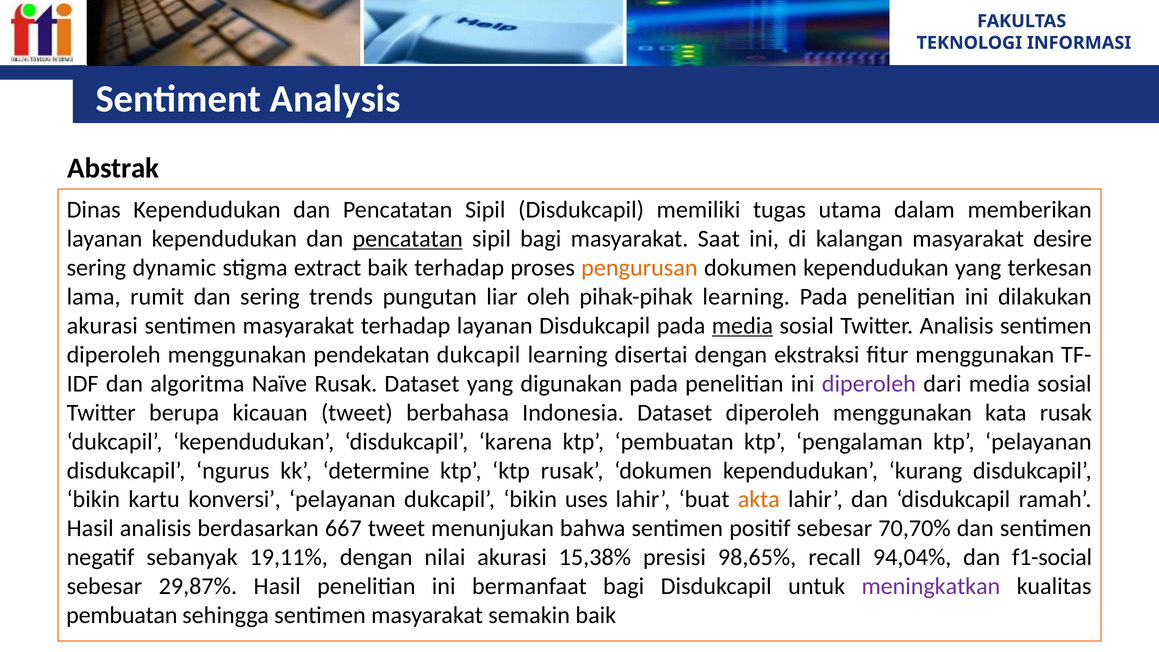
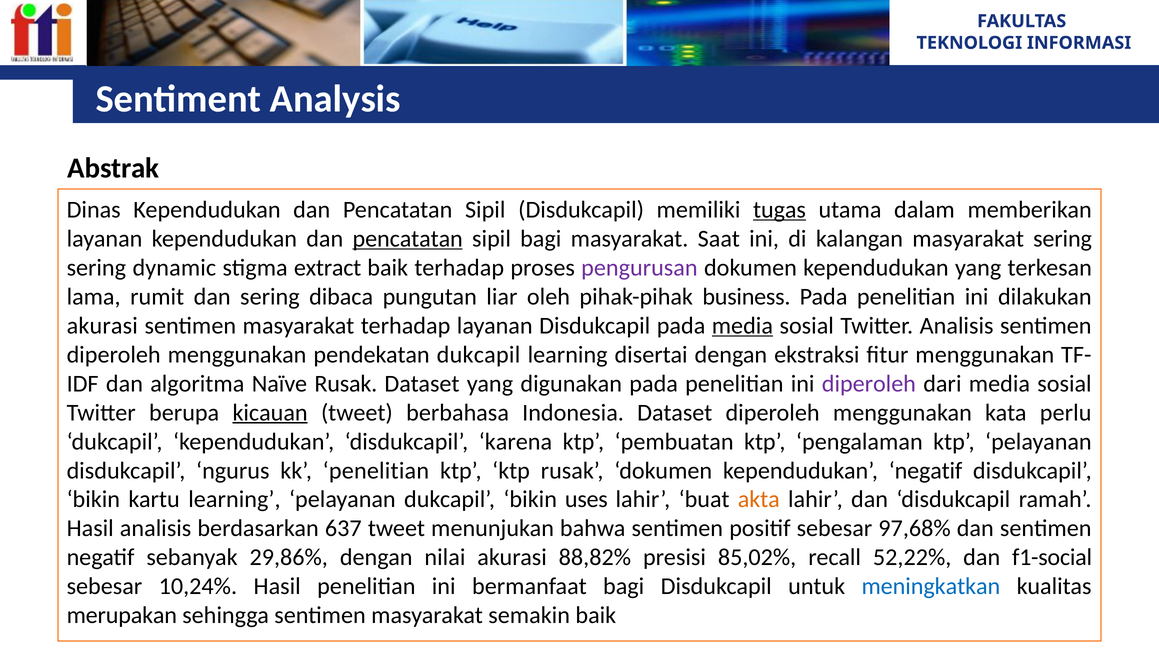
tugas underline: none -> present
masyarakat desire: desire -> sering
pengurusan colour: orange -> purple
trends: trends -> dibaca
pihak-pihak learning: learning -> business
kicauan underline: none -> present
kata rusak: rusak -> perlu
kk determine: determine -> penelitian
kependudukan kurang: kurang -> negatif
kartu konversi: konversi -> learning
667: 667 -> 637
70,70%: 70,70% -> 97,68%
19,11%: 19,11% -> 29,86%
15,38%: 15,38% -> 88,82%
98,65%: 98,65% -> 85,02%
94,04%: 94,04% -> 52,22%
29,87%: 29,87% -> 10,24%
meningkatkan colour: purple -> blue
pembuatan at (122, 615): pembuatan -> merupakan
